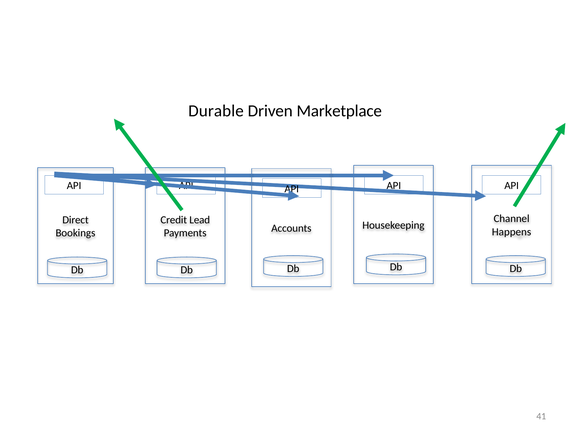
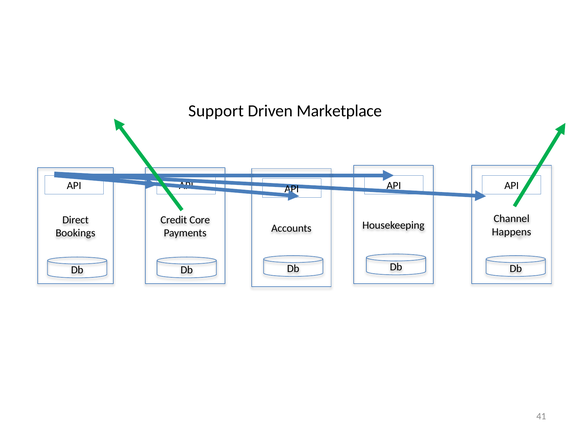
Durable: Durable -> Support
Lead: Lead -> Core
